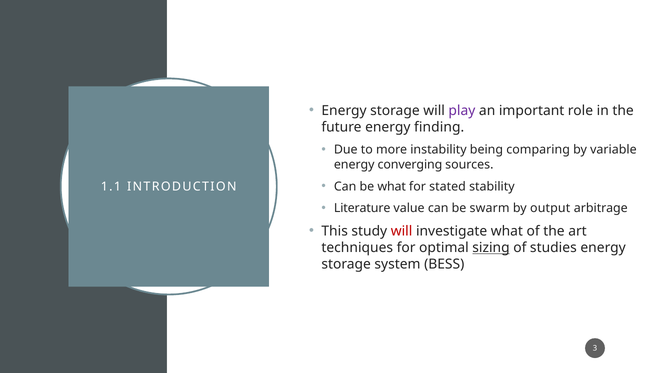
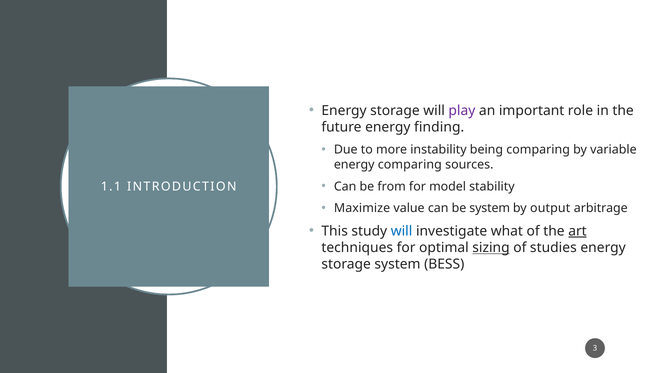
energy converging: converging -> comparing
be what: what -> from
stated: stated -> model
Literature: Literature -> Maximize
be swarm: swarm -> system
will at (402, 231) colour: red -> blue
art underline: none -> present
